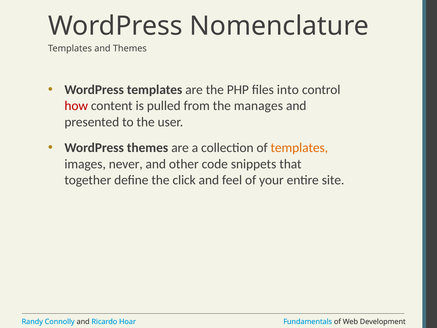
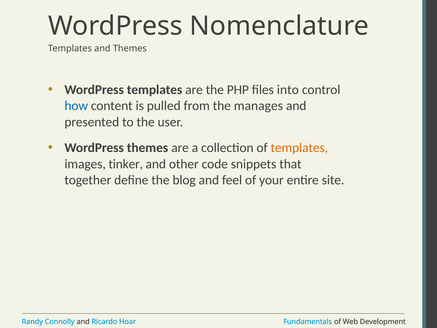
how colour: red -> blue
never: never -> tinker
click: click -> blog
